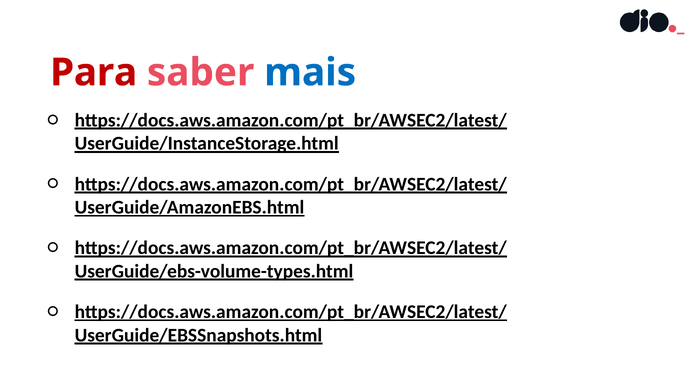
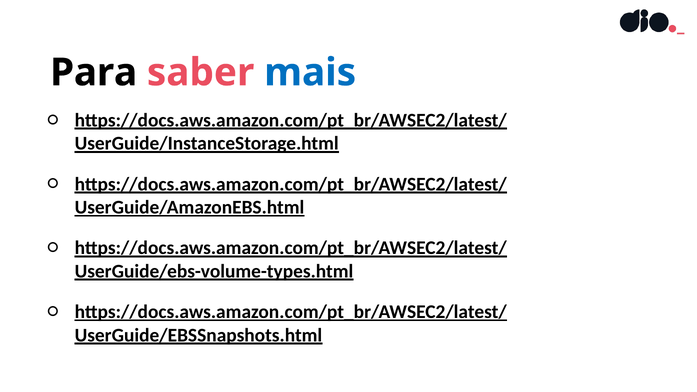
Para colour: red -> black
